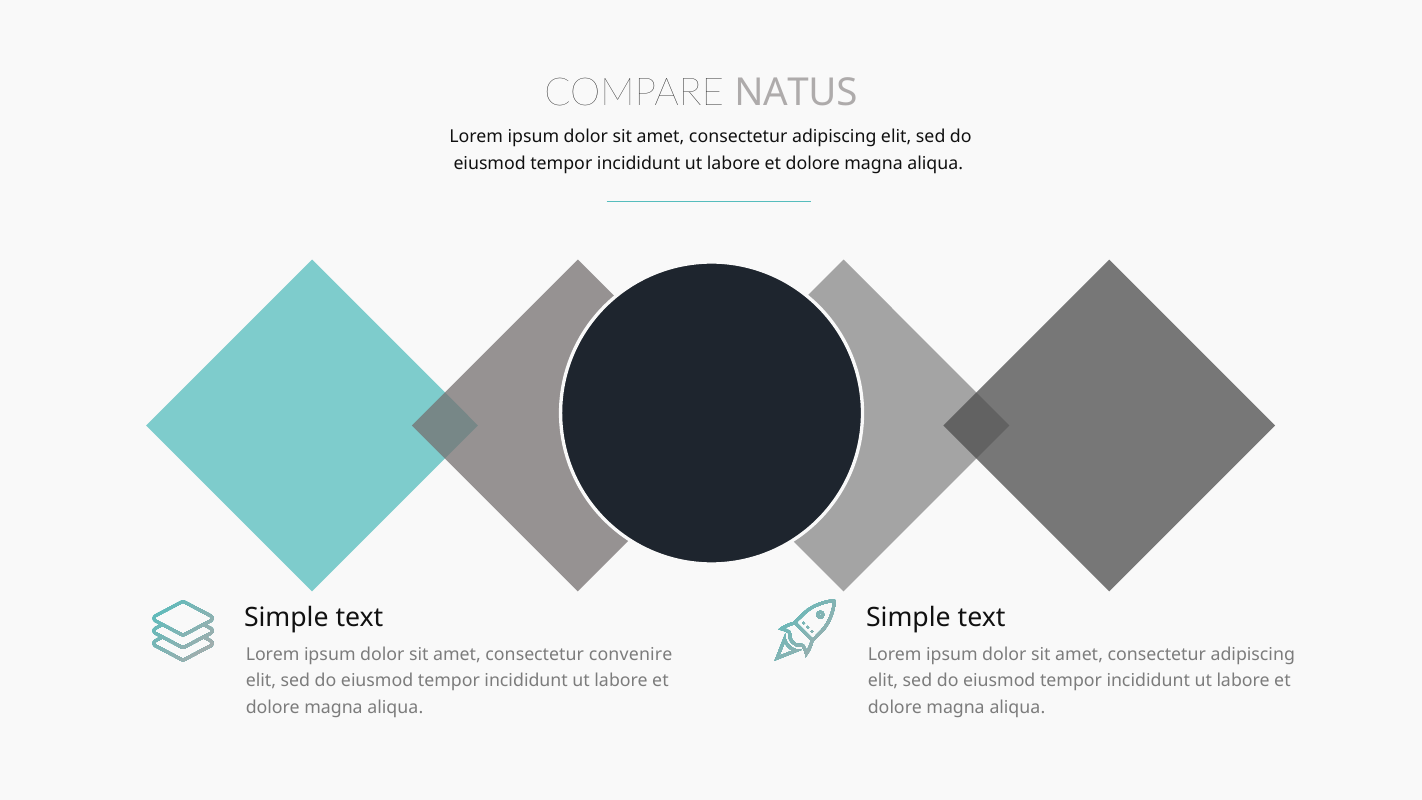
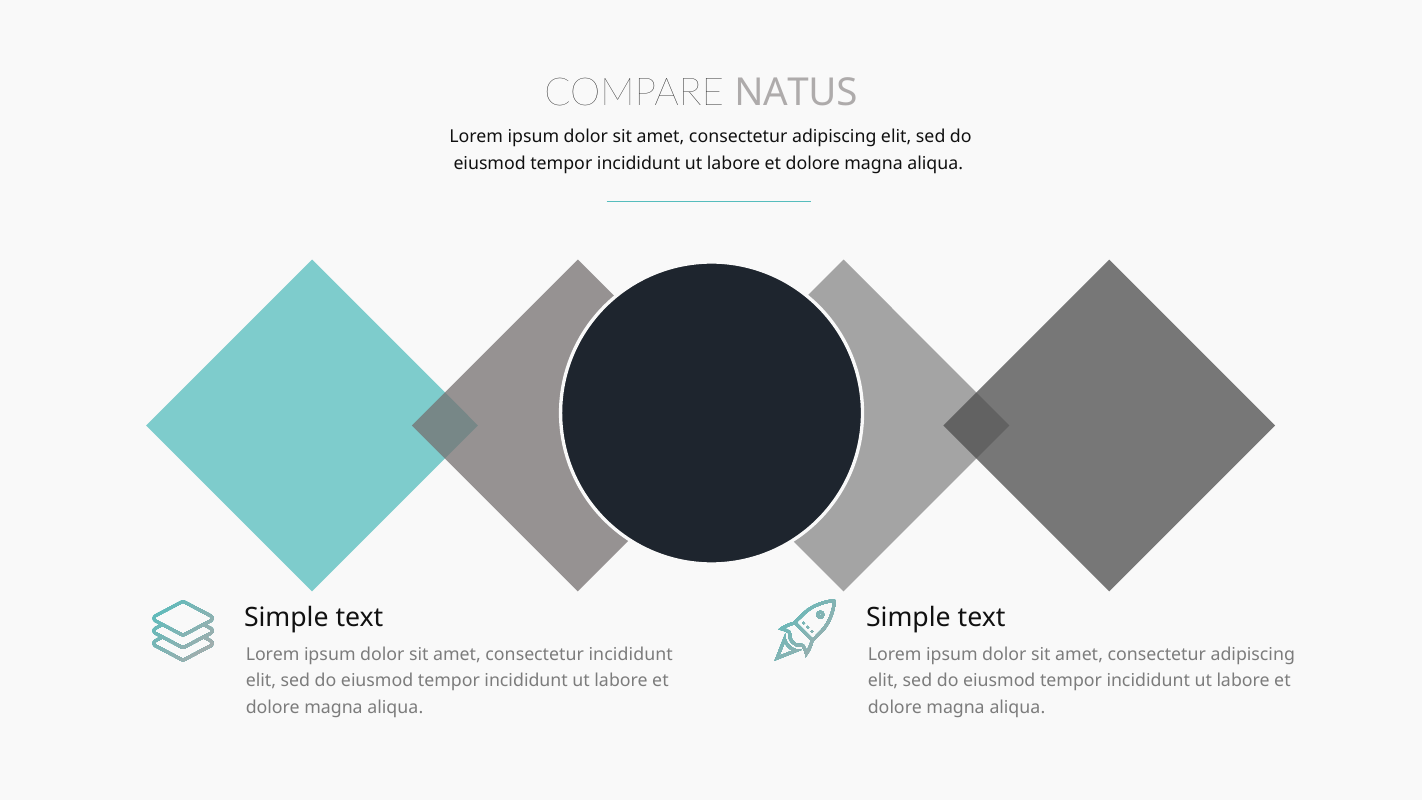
consectetur convenire: convenire -> incididunt
